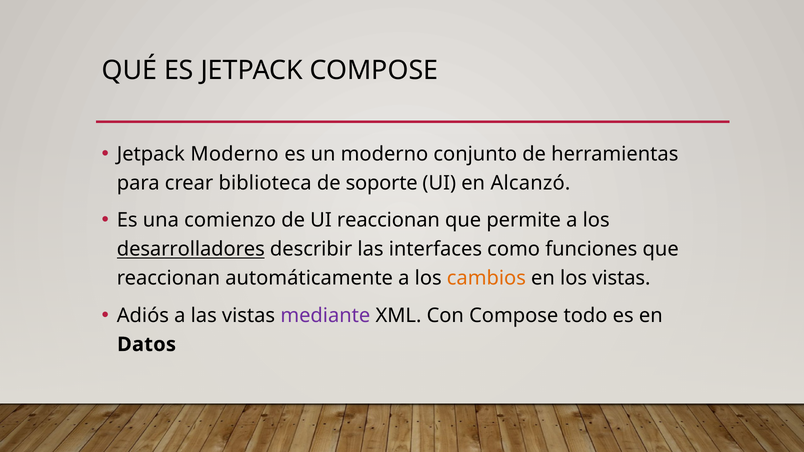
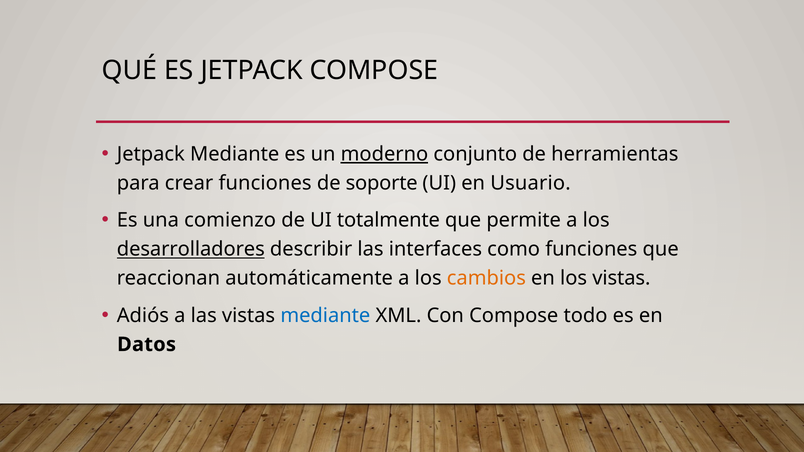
Jetpack Moderno: Moderno -> Mediante
moderno at (384, 154) underline: none -> present
crear biblioteca: biblioteca -> funciones
Alcanzó: Alcanzó -> Usuario
UI reaccionan: reaccionan -> totalmente
mediante at (325, 316) colour: purple -> blue
